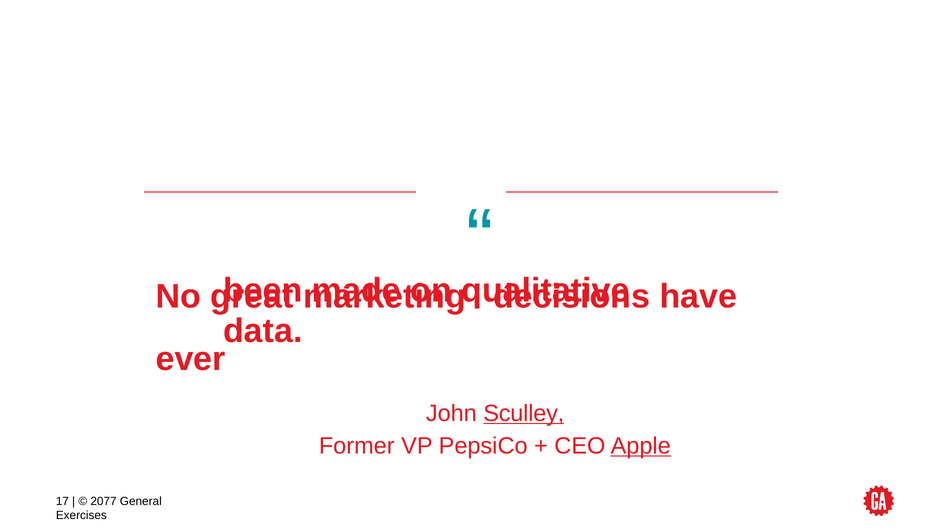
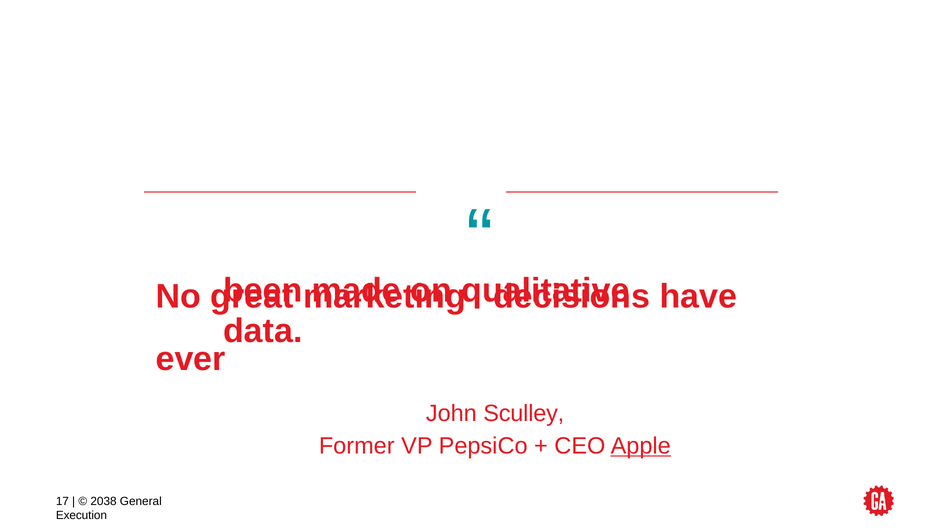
Sculley underline: present -> none
2077: 2077 -> 2038
Exercises: Exercises -> Execution
